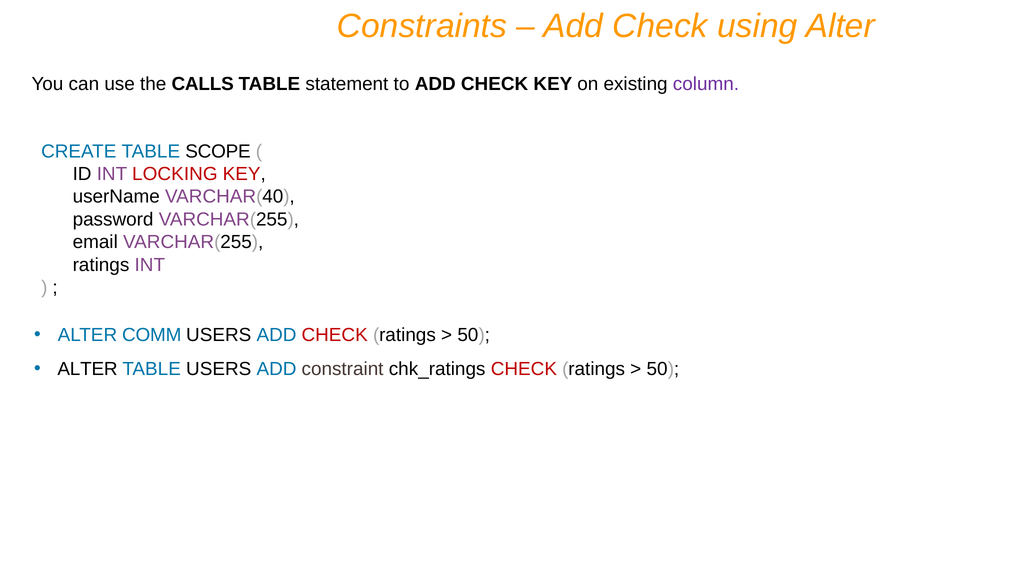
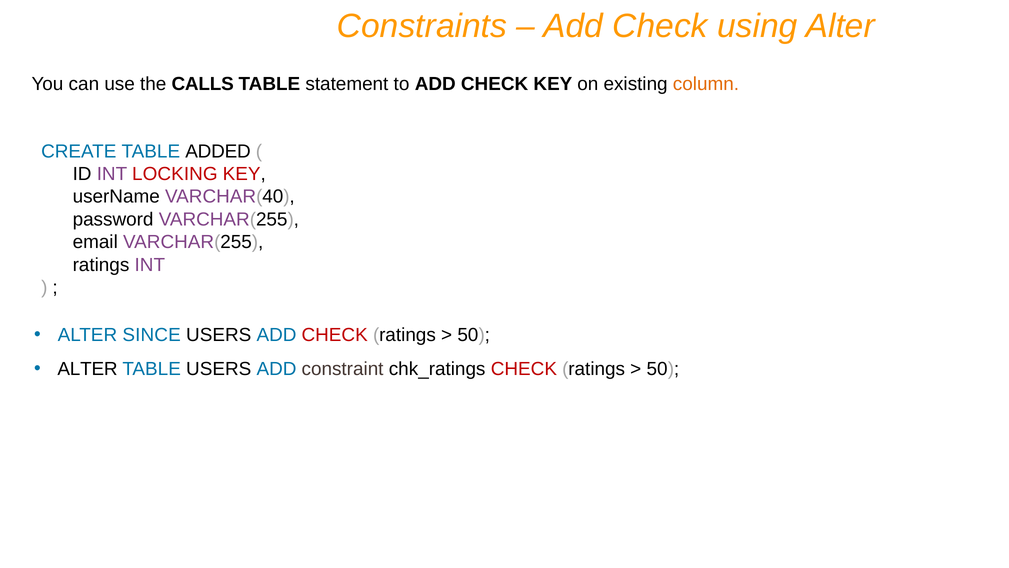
column colour: purple -> orange
SCOPE: SCOPE -> ADDED
COMM: COMM -> SINCE
